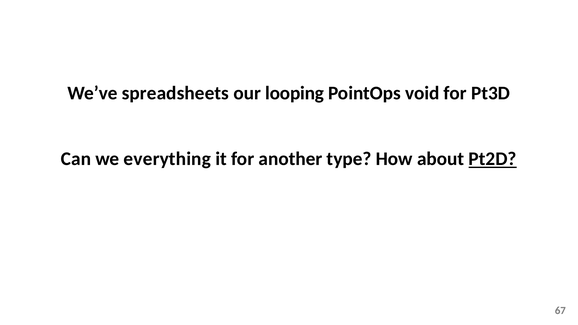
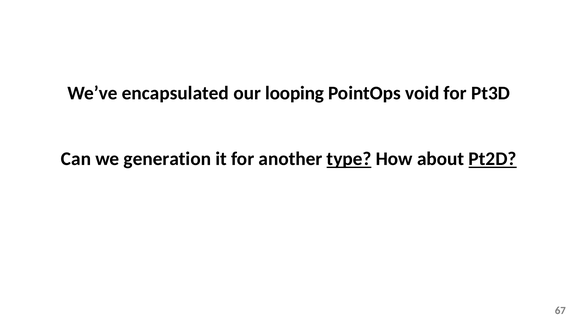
spreadsheets: spreadsheets -> encapsulated
everything: everything -> generation
type underline: none -> present
